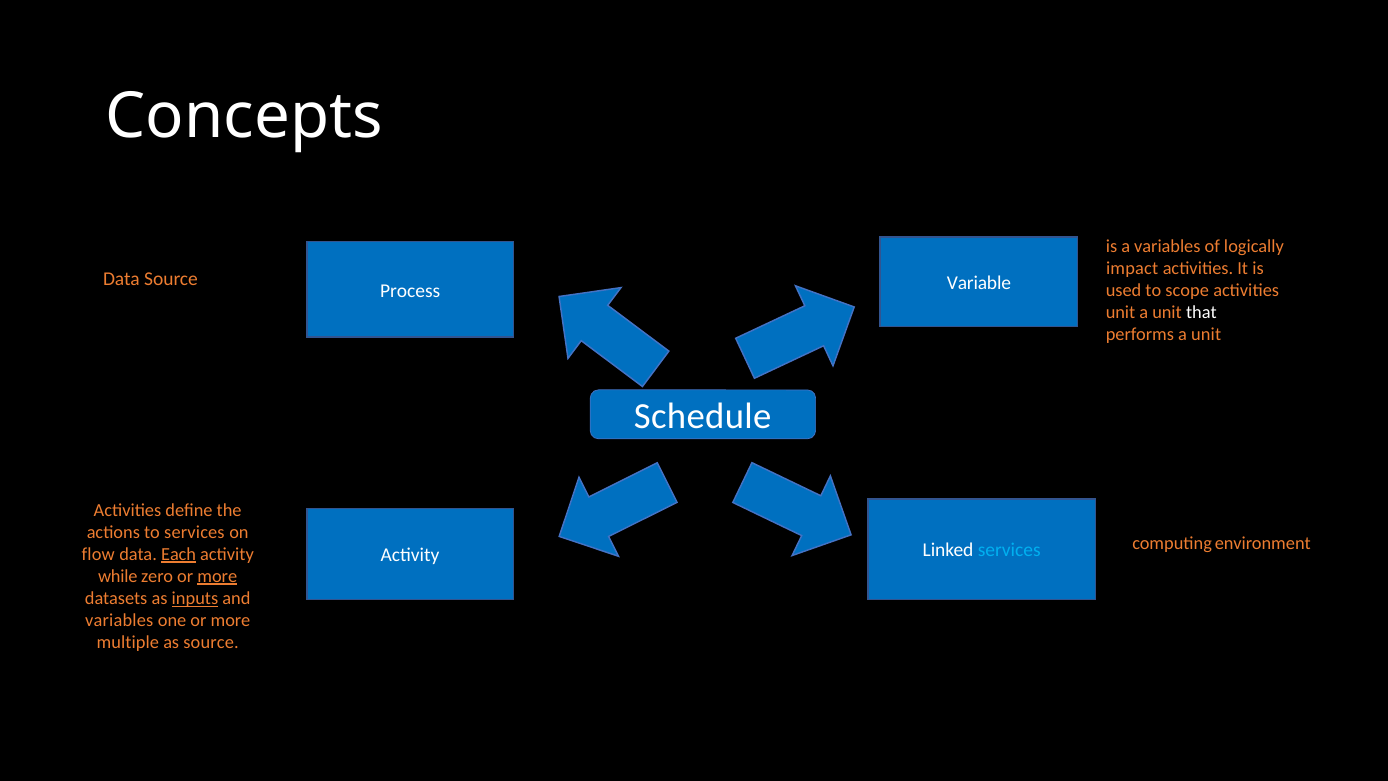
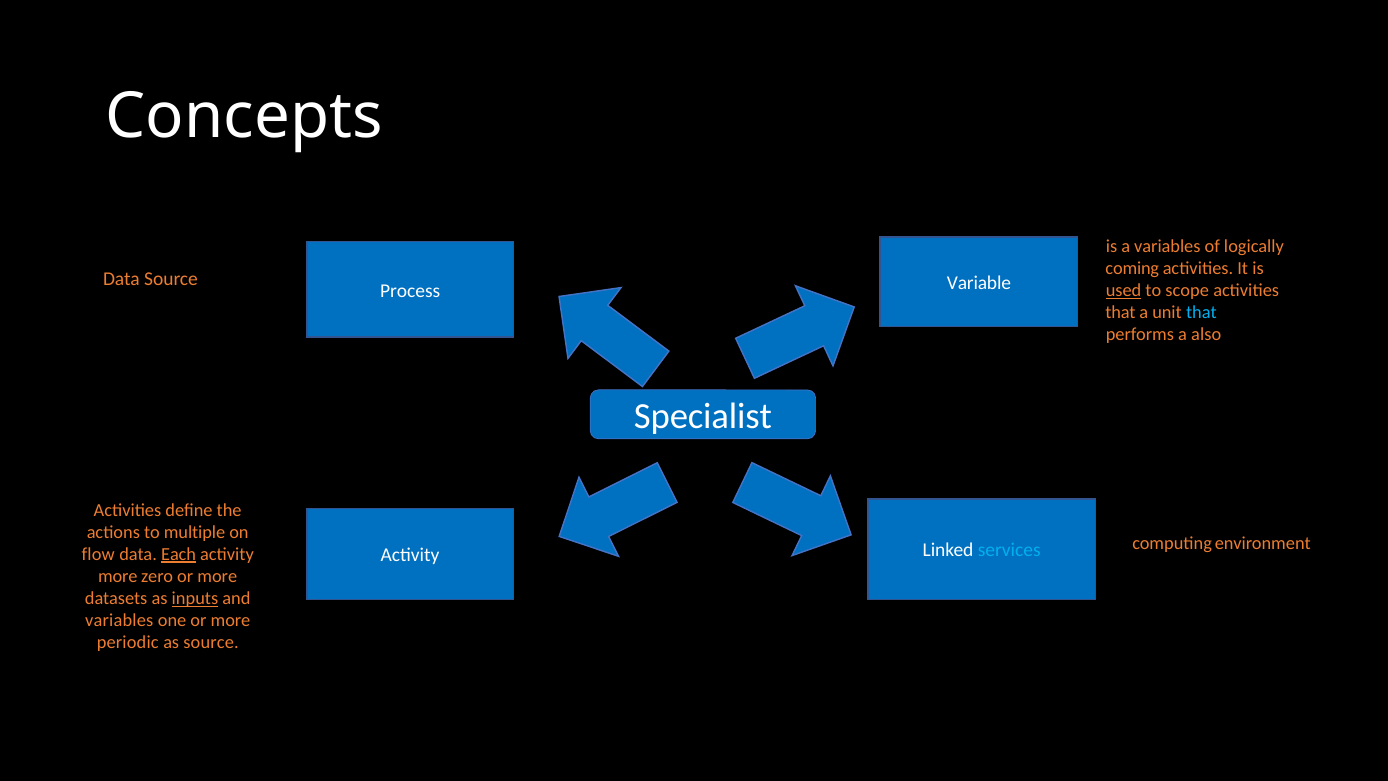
impact: impact -> coming
used underline: none -> present
unit at (1121, 312): unit -> that
that at (1201, 312) colour: white -> light blue
performs a unit: unit -> also
Schedule: Schedule -> Specialist
to services: services -> multiple
while at (118, 576): while -> more
more at (217, 576) underline: present -> none
multiple: multiple -> periodic
